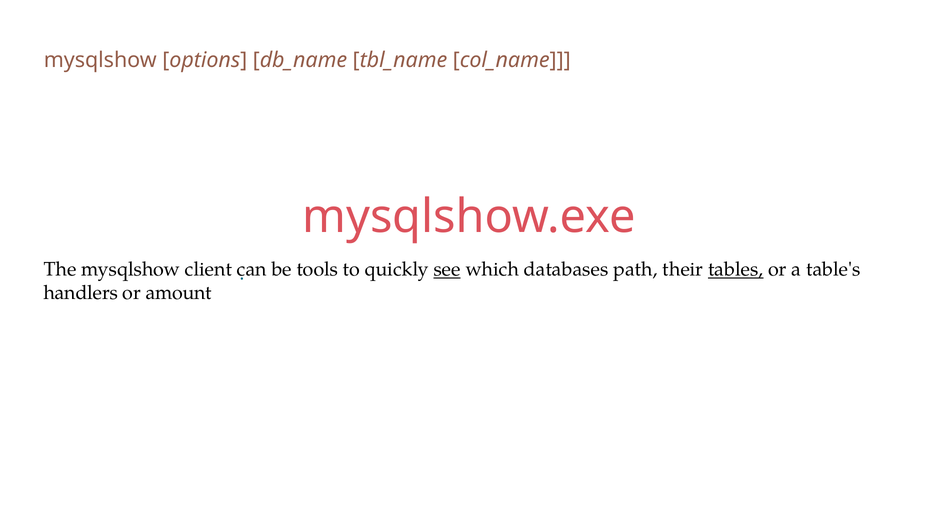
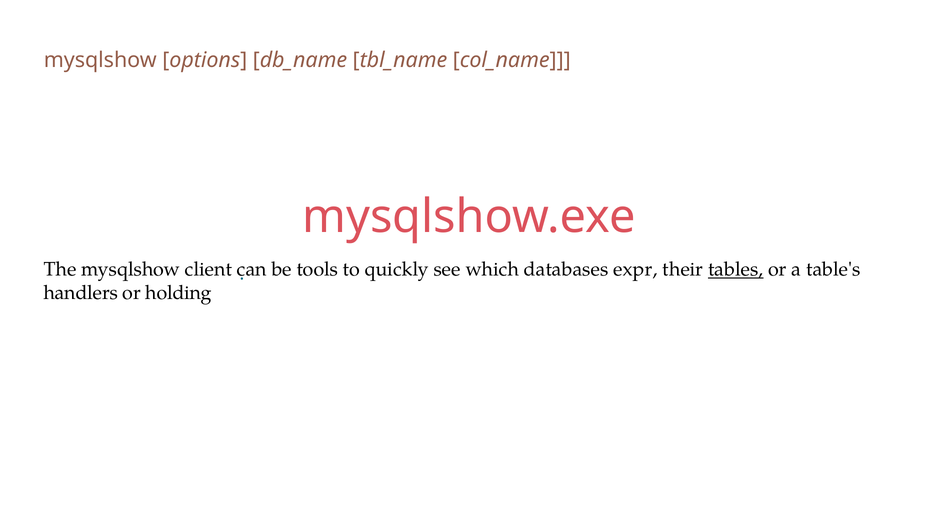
see underline: present -> none
path: path -> expr
amount: amount -> holding
